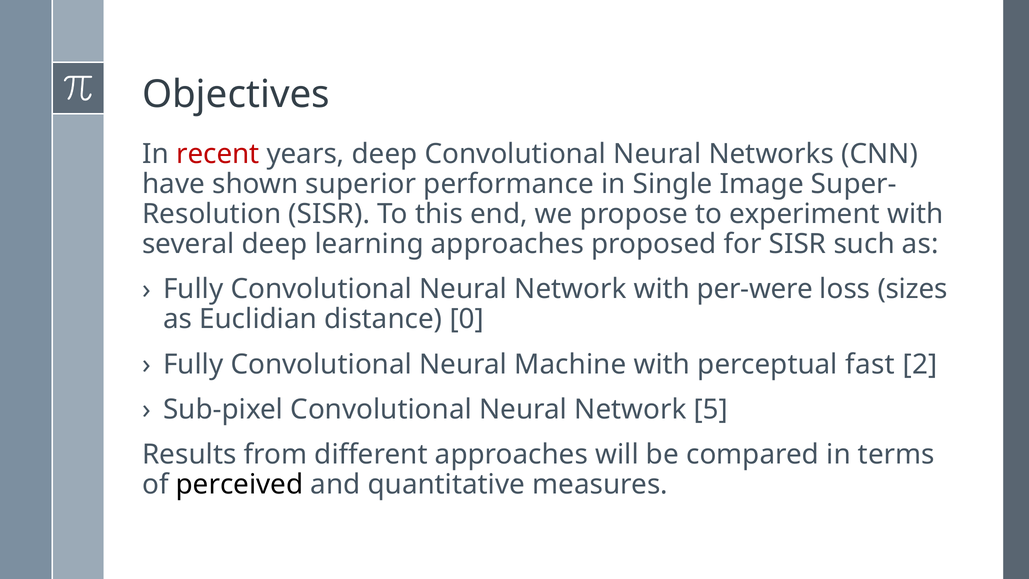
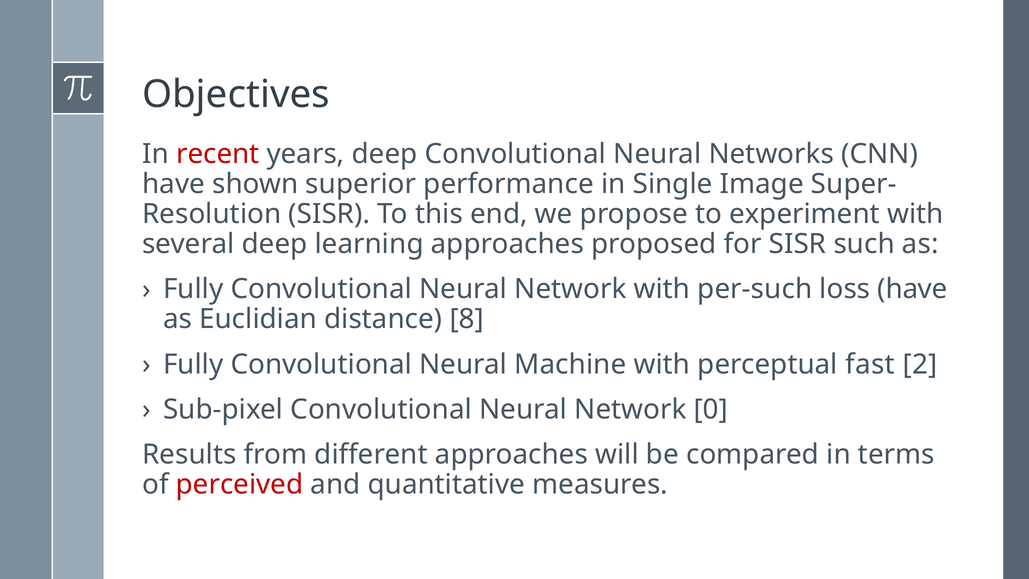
per-were: per-were -> per-such
loss sizes: sizes -> have
0: 0 -> 8
5: 5 -> 0
perceived colour: black -> red
